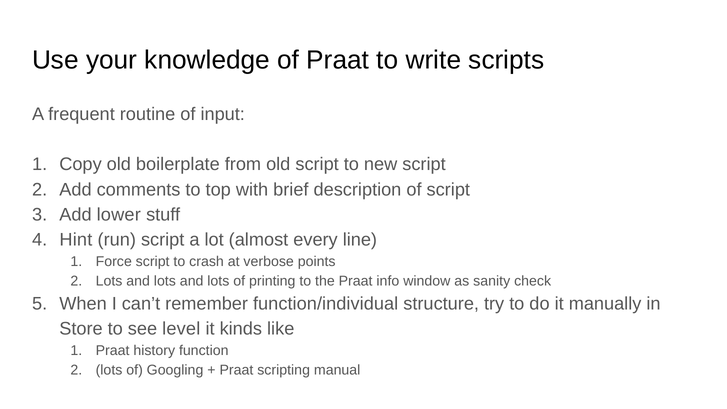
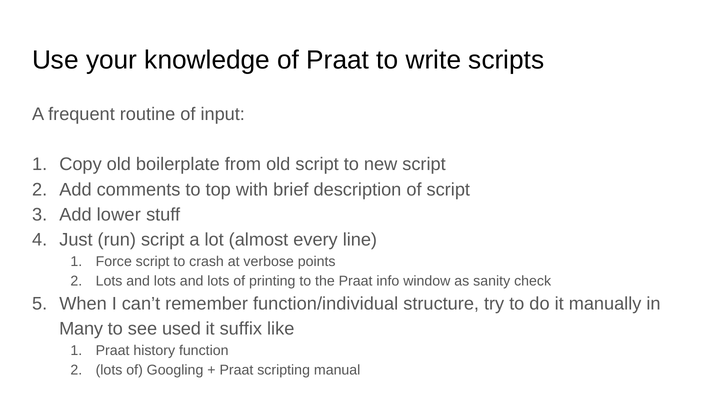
Hint: Hint -> Just
Store: Store -> Many
level: level -> used
kinds: kinds -> suffix
